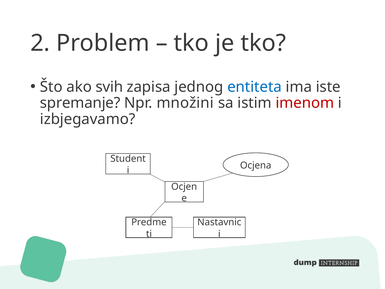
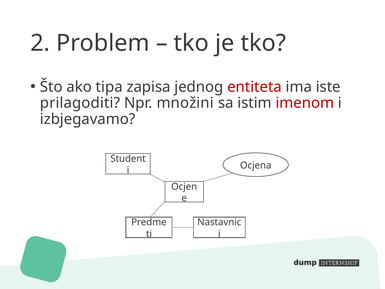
svih: svih -> tipa
entiteta colour: blue -> red
spremanje: spremanje -> prilagoditi
